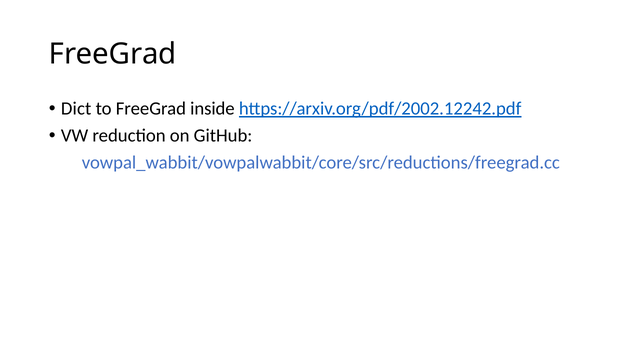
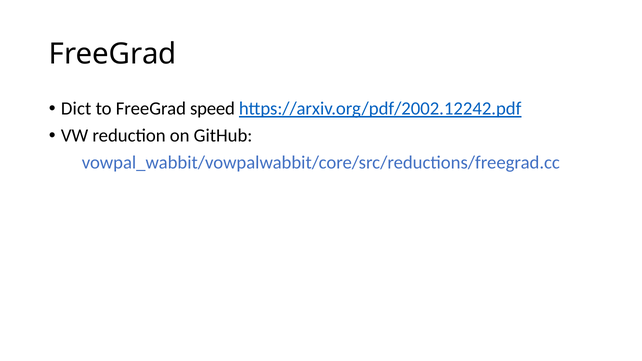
inside: inside -> speed
